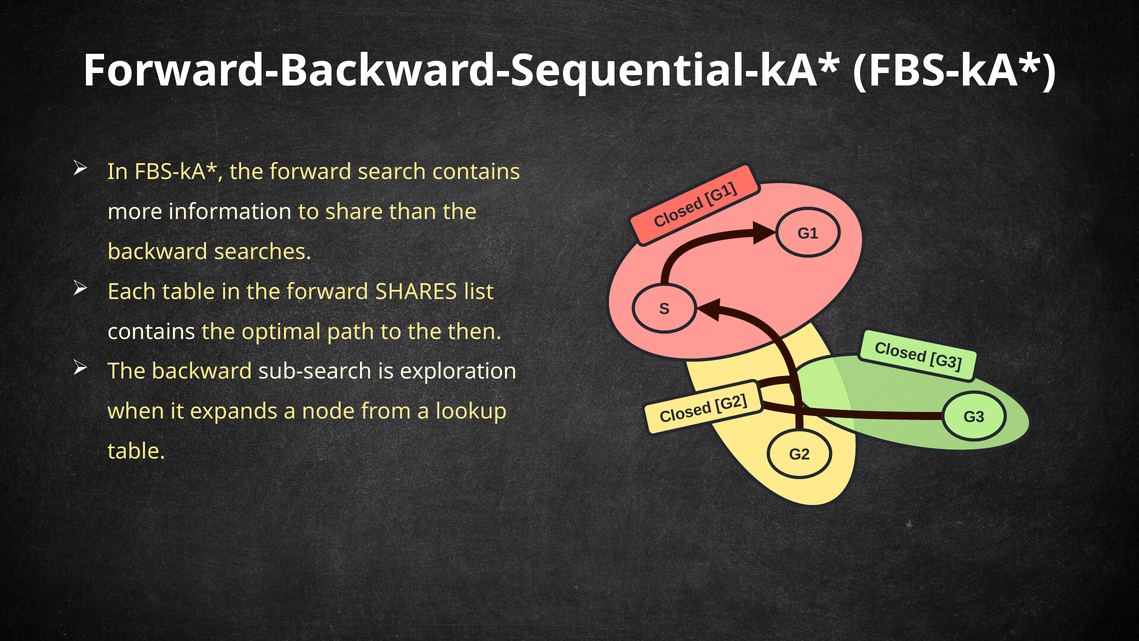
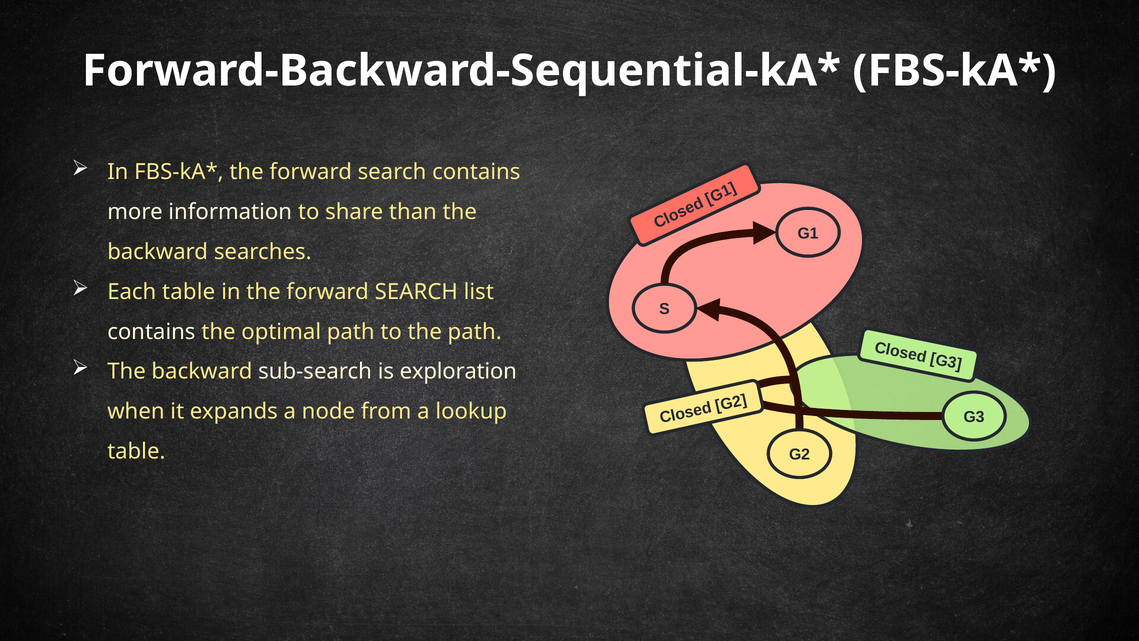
in the forward SHARES: SHARES -> SEARCH
the then: then -> path
